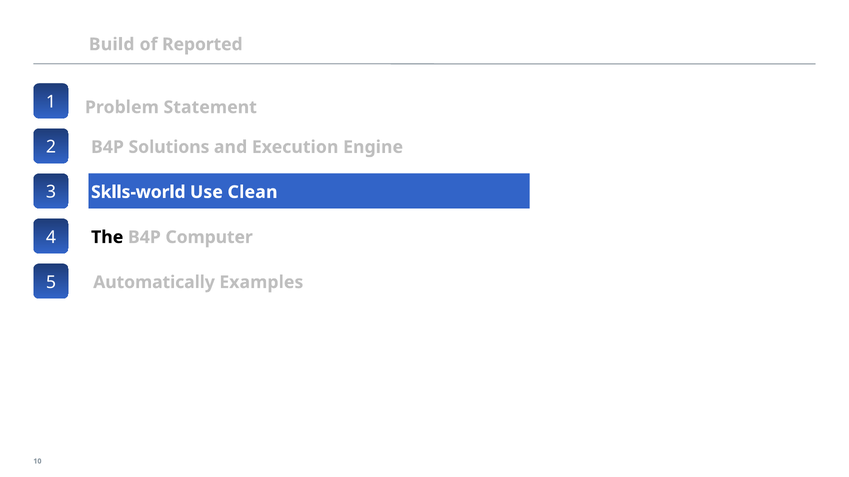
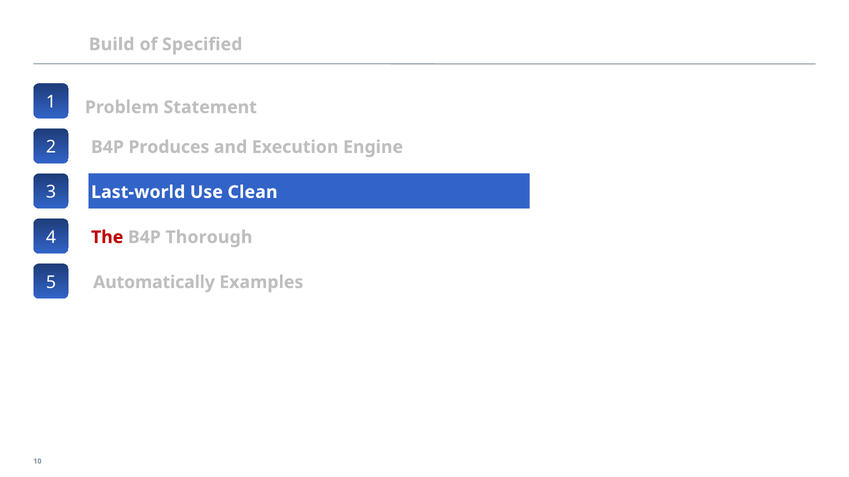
Reported: Reported -> Specified
Solutions: Solutions -> Produces
Sklls-world: Sklls-world -> Last-world
The colour: black -> red
Computer: Computer -> Thorough
